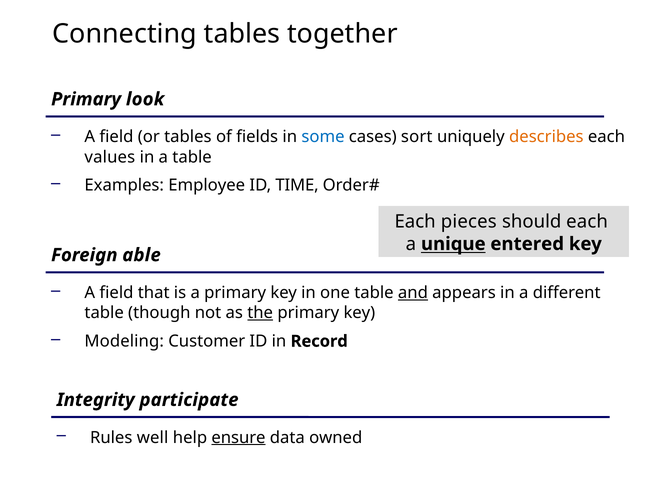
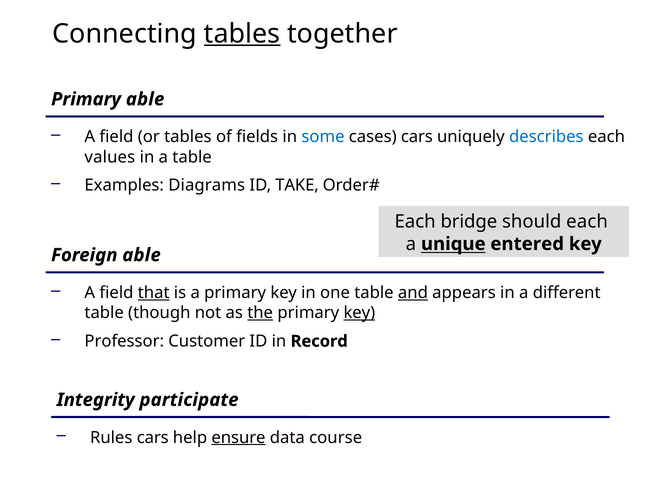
tables at (242, 34) underline: none -> present
Primary look: look -> able
cases sort: sort -> cars
describes colour: orange -> blue
Employee: Employee -> Diagrams
TIME: TIME -> TAKE
pieces: pieces -> bridge
that underline: none -> present
key at (359, 313) underline: none -> present
Modeling: Modeling -> Professor
Rules well: well -> cars
owned: owned -> course
